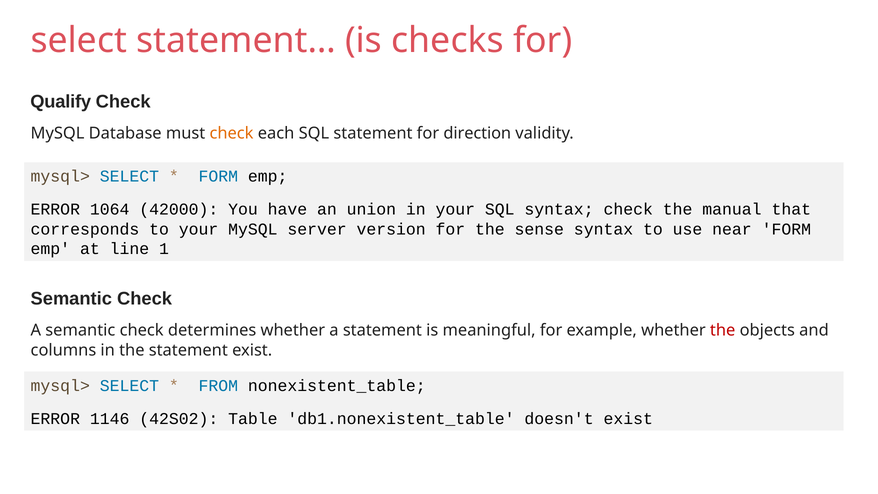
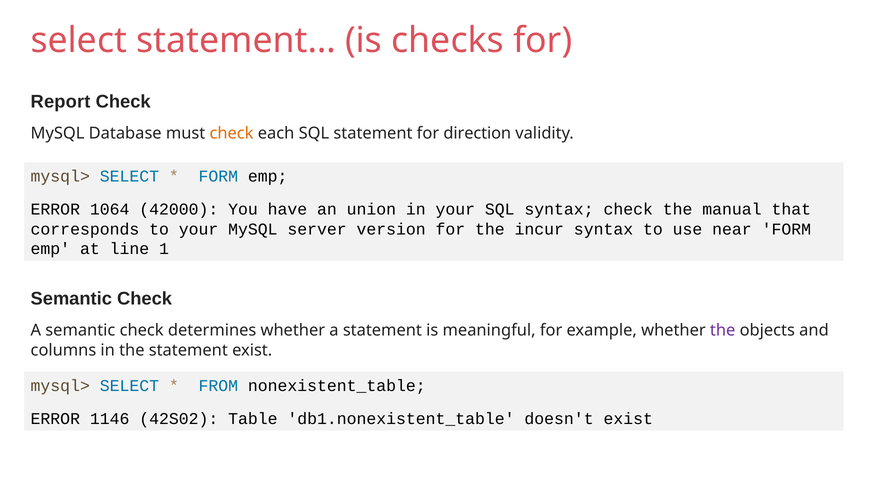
Qualify: Qualify -> Report
sense: sense -> incur
the at (723, 330) colour: red -> purple
